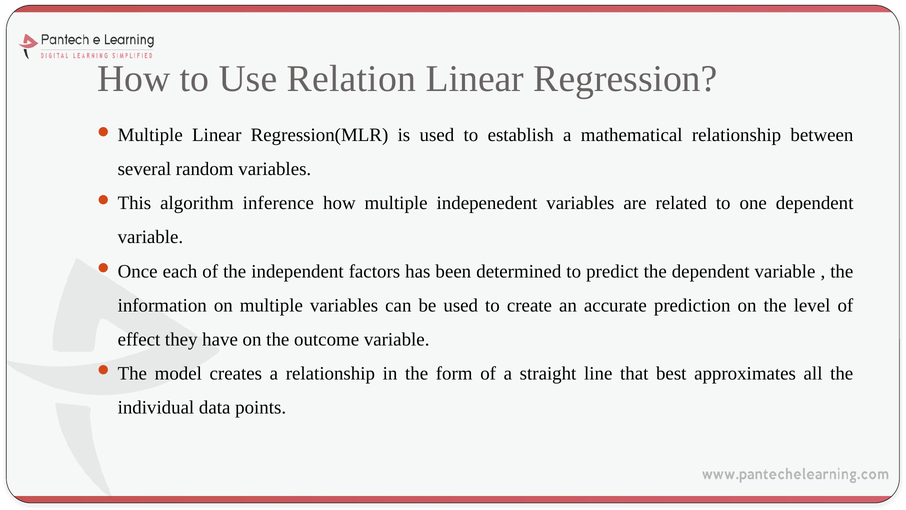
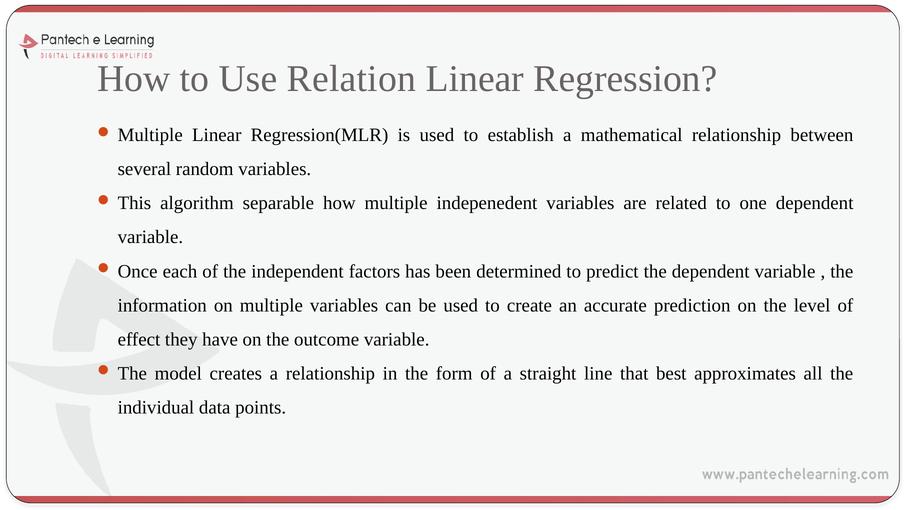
inference: inference -> separable
